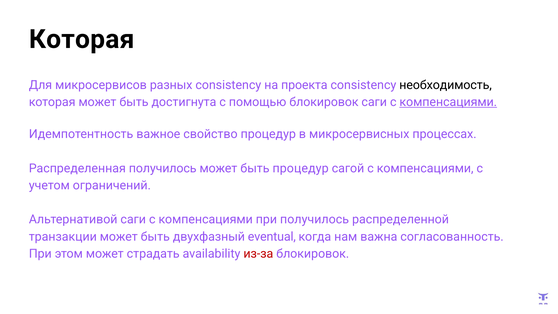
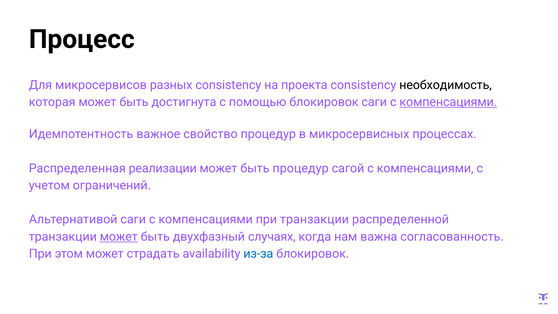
Которая at (82, 39): Которая -> Процесс
Распределенная получилось: получилось -> реализации
при получилось: получилось -> транзакции
может at (119, 237) underline: none -> present
eventual: eventual -> случаях
из-за colour: red -> blue
